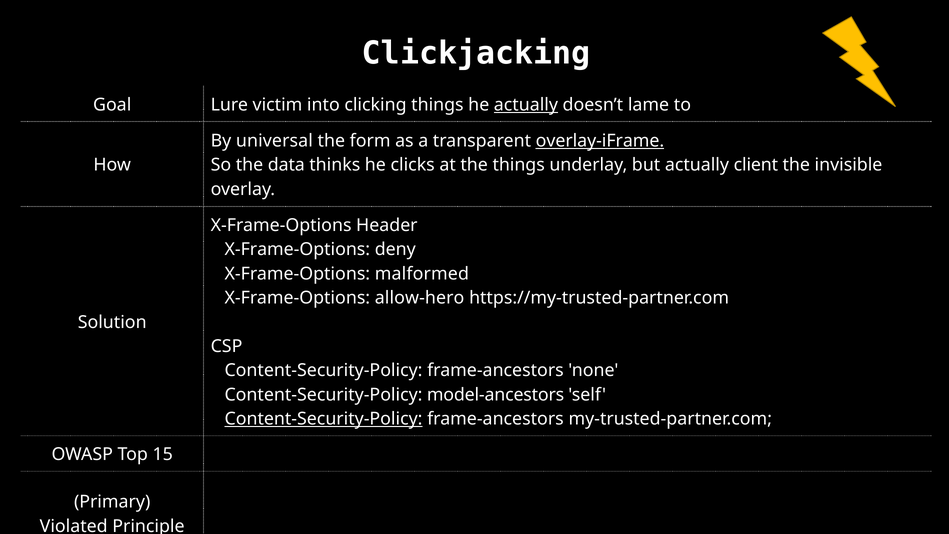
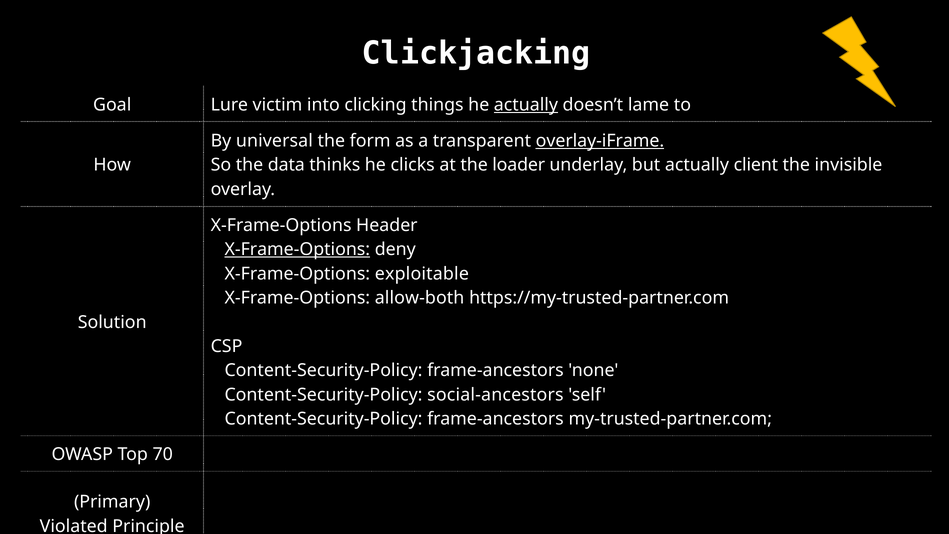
the things: things -> loader
X-Frame-Options at (297, 249) underline: none -> present
malformed: malformed -> exploitable
allow-hero: allow-hero -> allow-both
model-ancestors: model-ancestors -> social-ancestors
Content-Security-Policy at (324, 419) underline: present -> none
15: 15 -> 70
